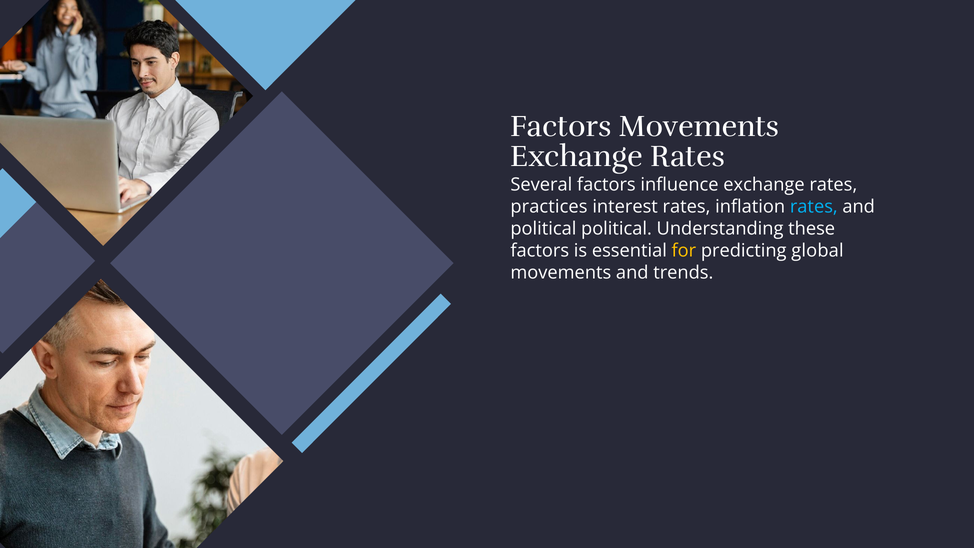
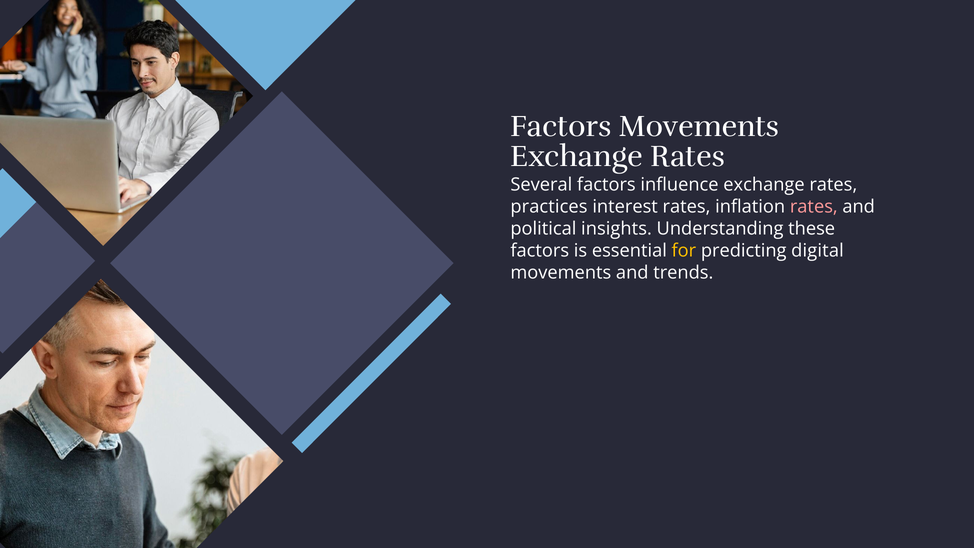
rates at (814, 207) colour: light blue -> pink
political political: political -> insights
global: global -> digital
